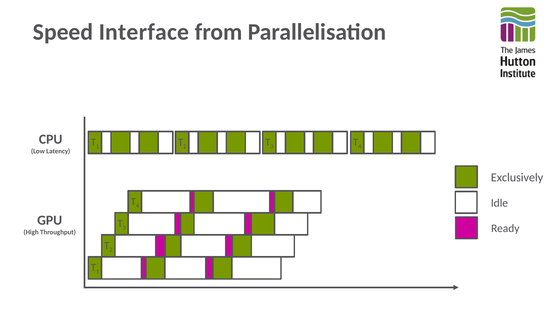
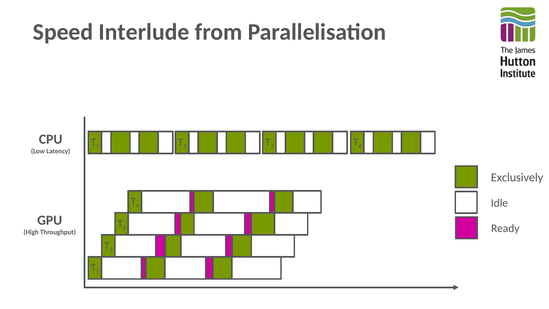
Interface: Interface -> Interlude
